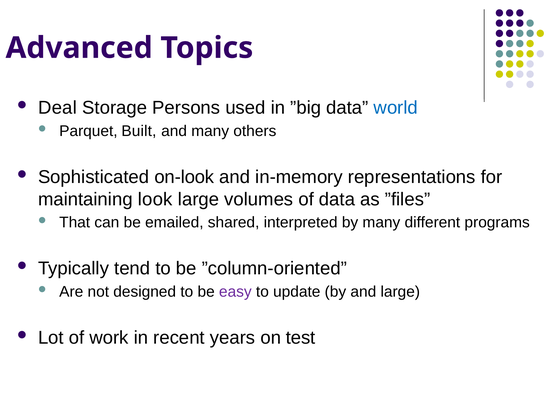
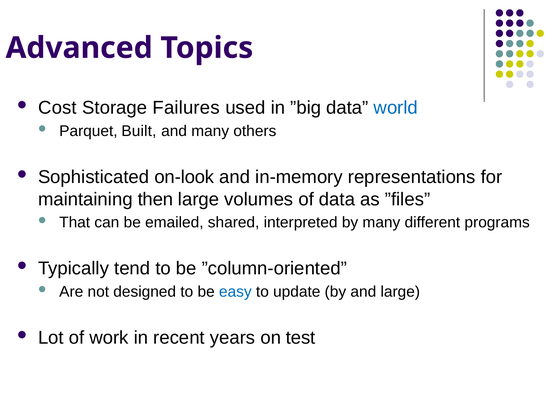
Deal: Deal -> Cost
Persons: Persons -> Failures
look: look -> then
easy colour: purple -> blue
